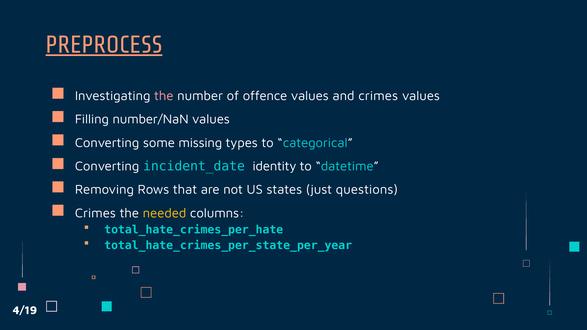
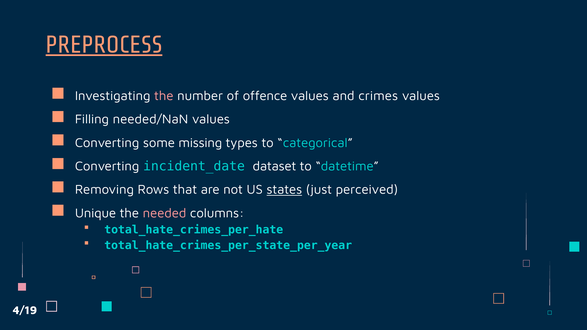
number/NaN: number/NaN -> needed/NaN
identity: identity -> dataset
states underline: none -> present
questions: questions -> perceived
Crimes at (95, 213): Crimes -> Unique
needed colour: yellow -> pink
